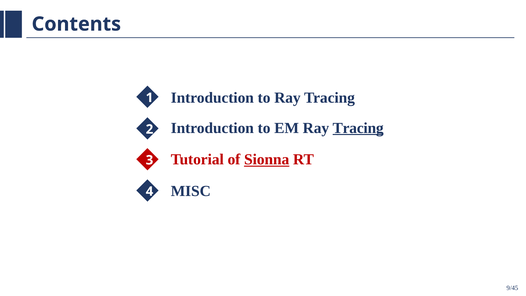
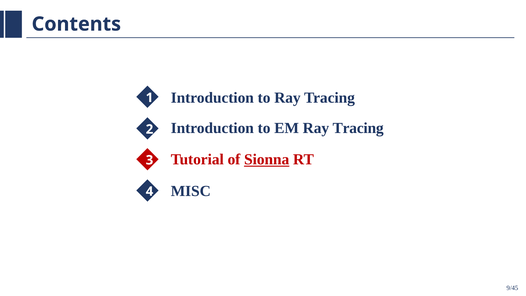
Tracing at (358, 128) underline: present -> none
